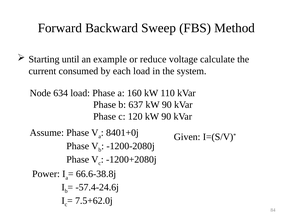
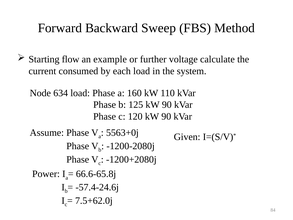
until: until -> flow
reduce: reduce -> further
637: 637 -> 125
8401+0j: 8401+0j -> 5563+0j
66.6-38.8j: 66.6-38.8j -> 66.6-65.8j
